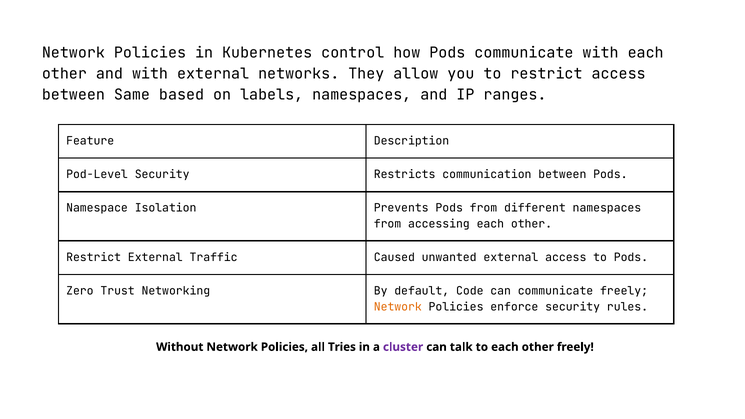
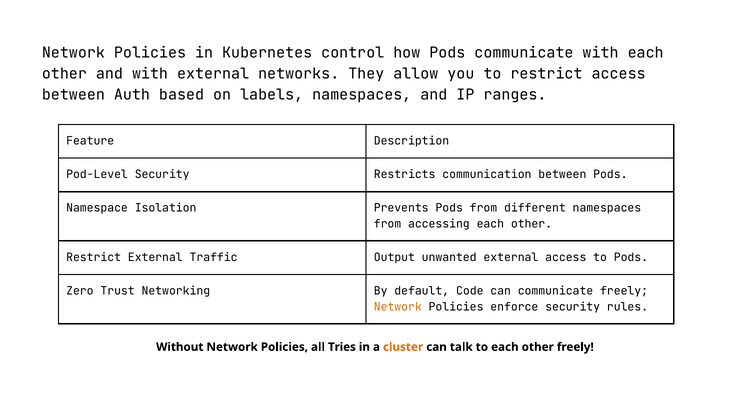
Same: Same -> Auth
Caused: Caused -> Output
cluster colour: purple -> orange
